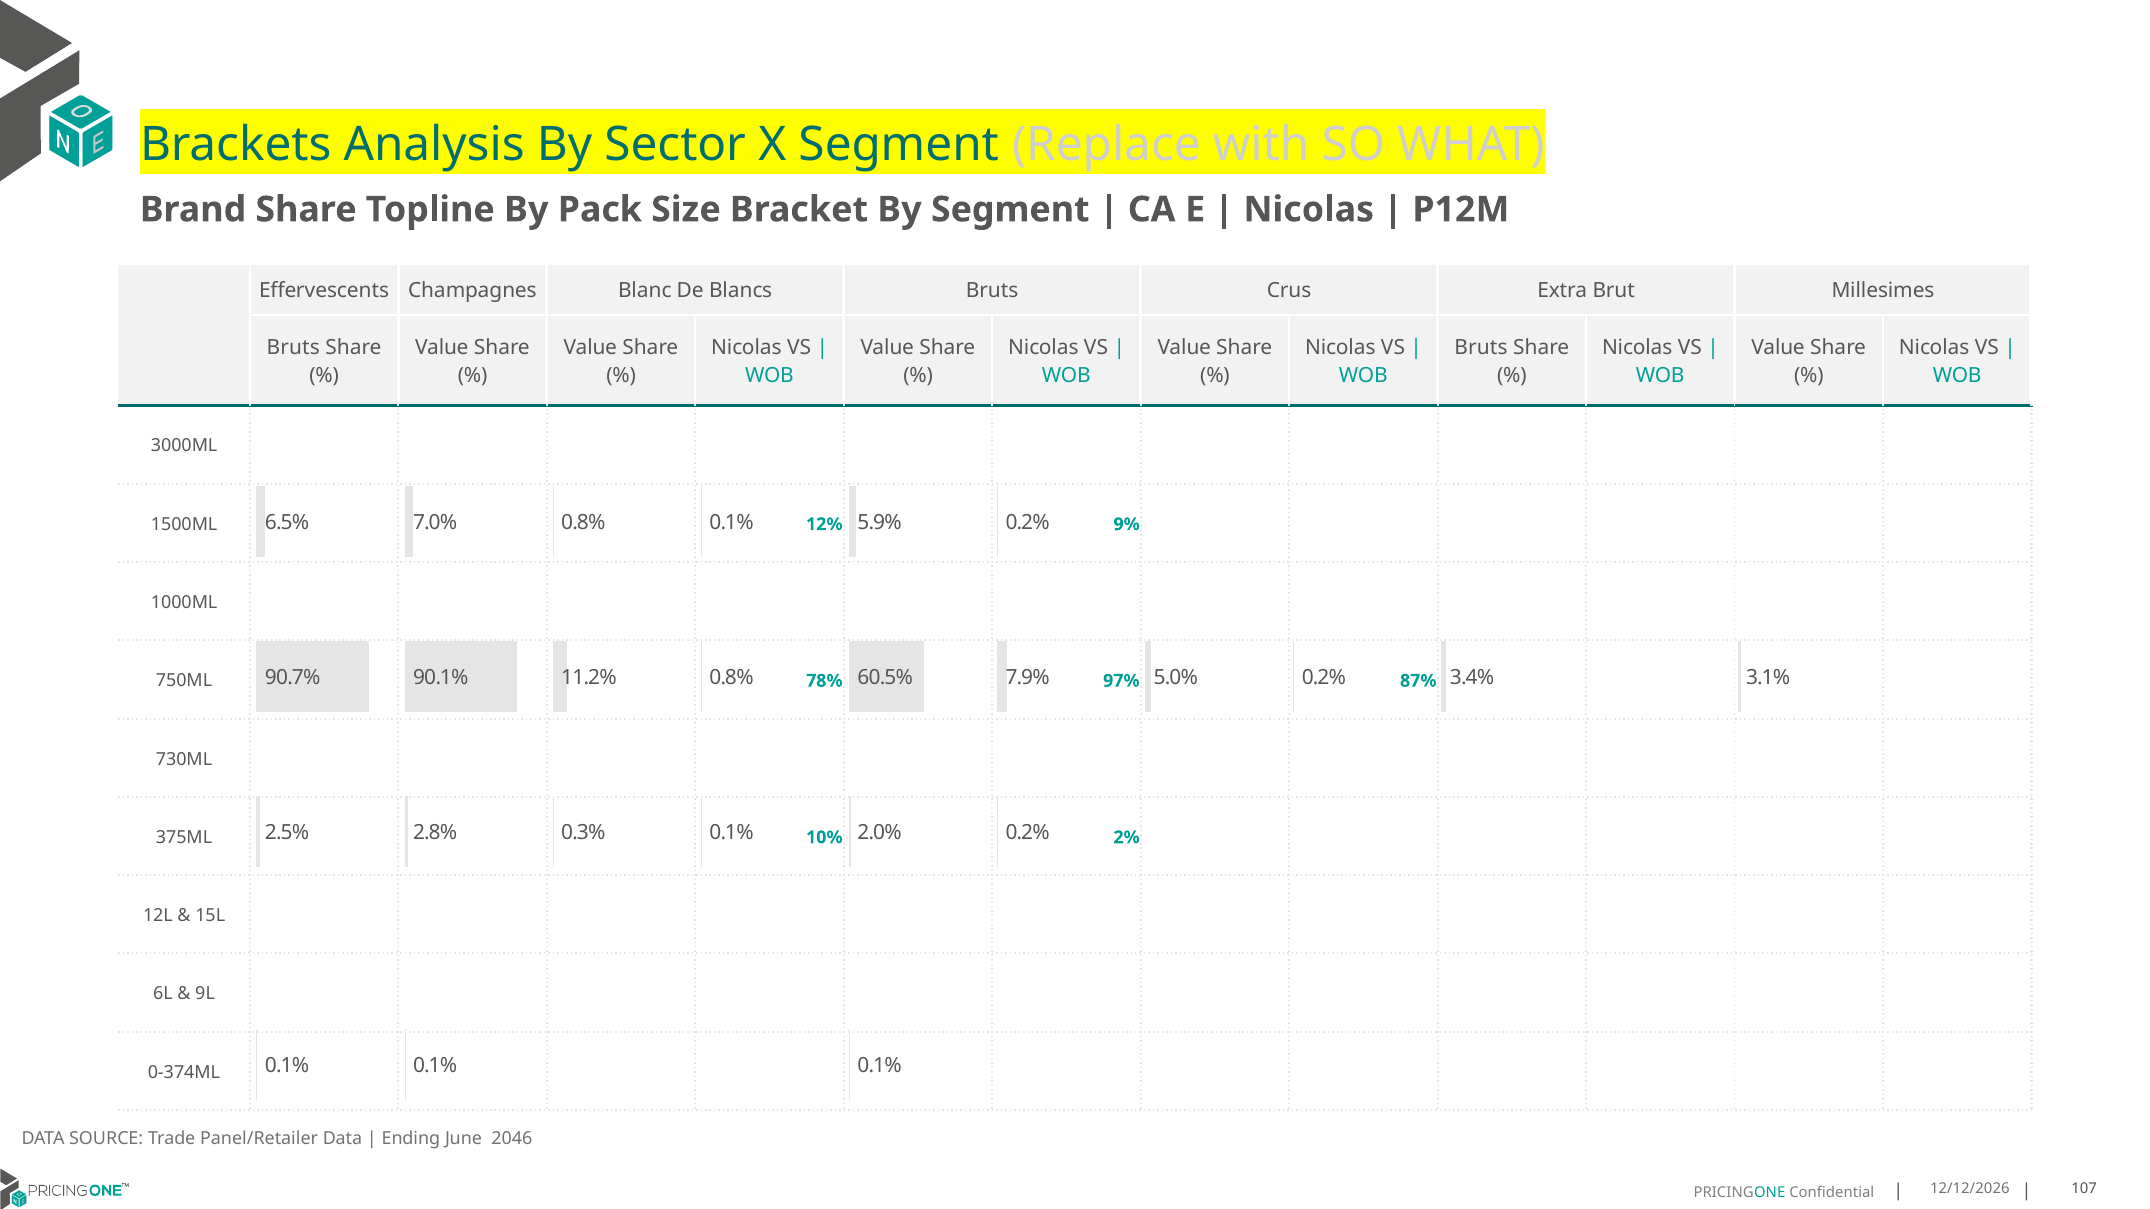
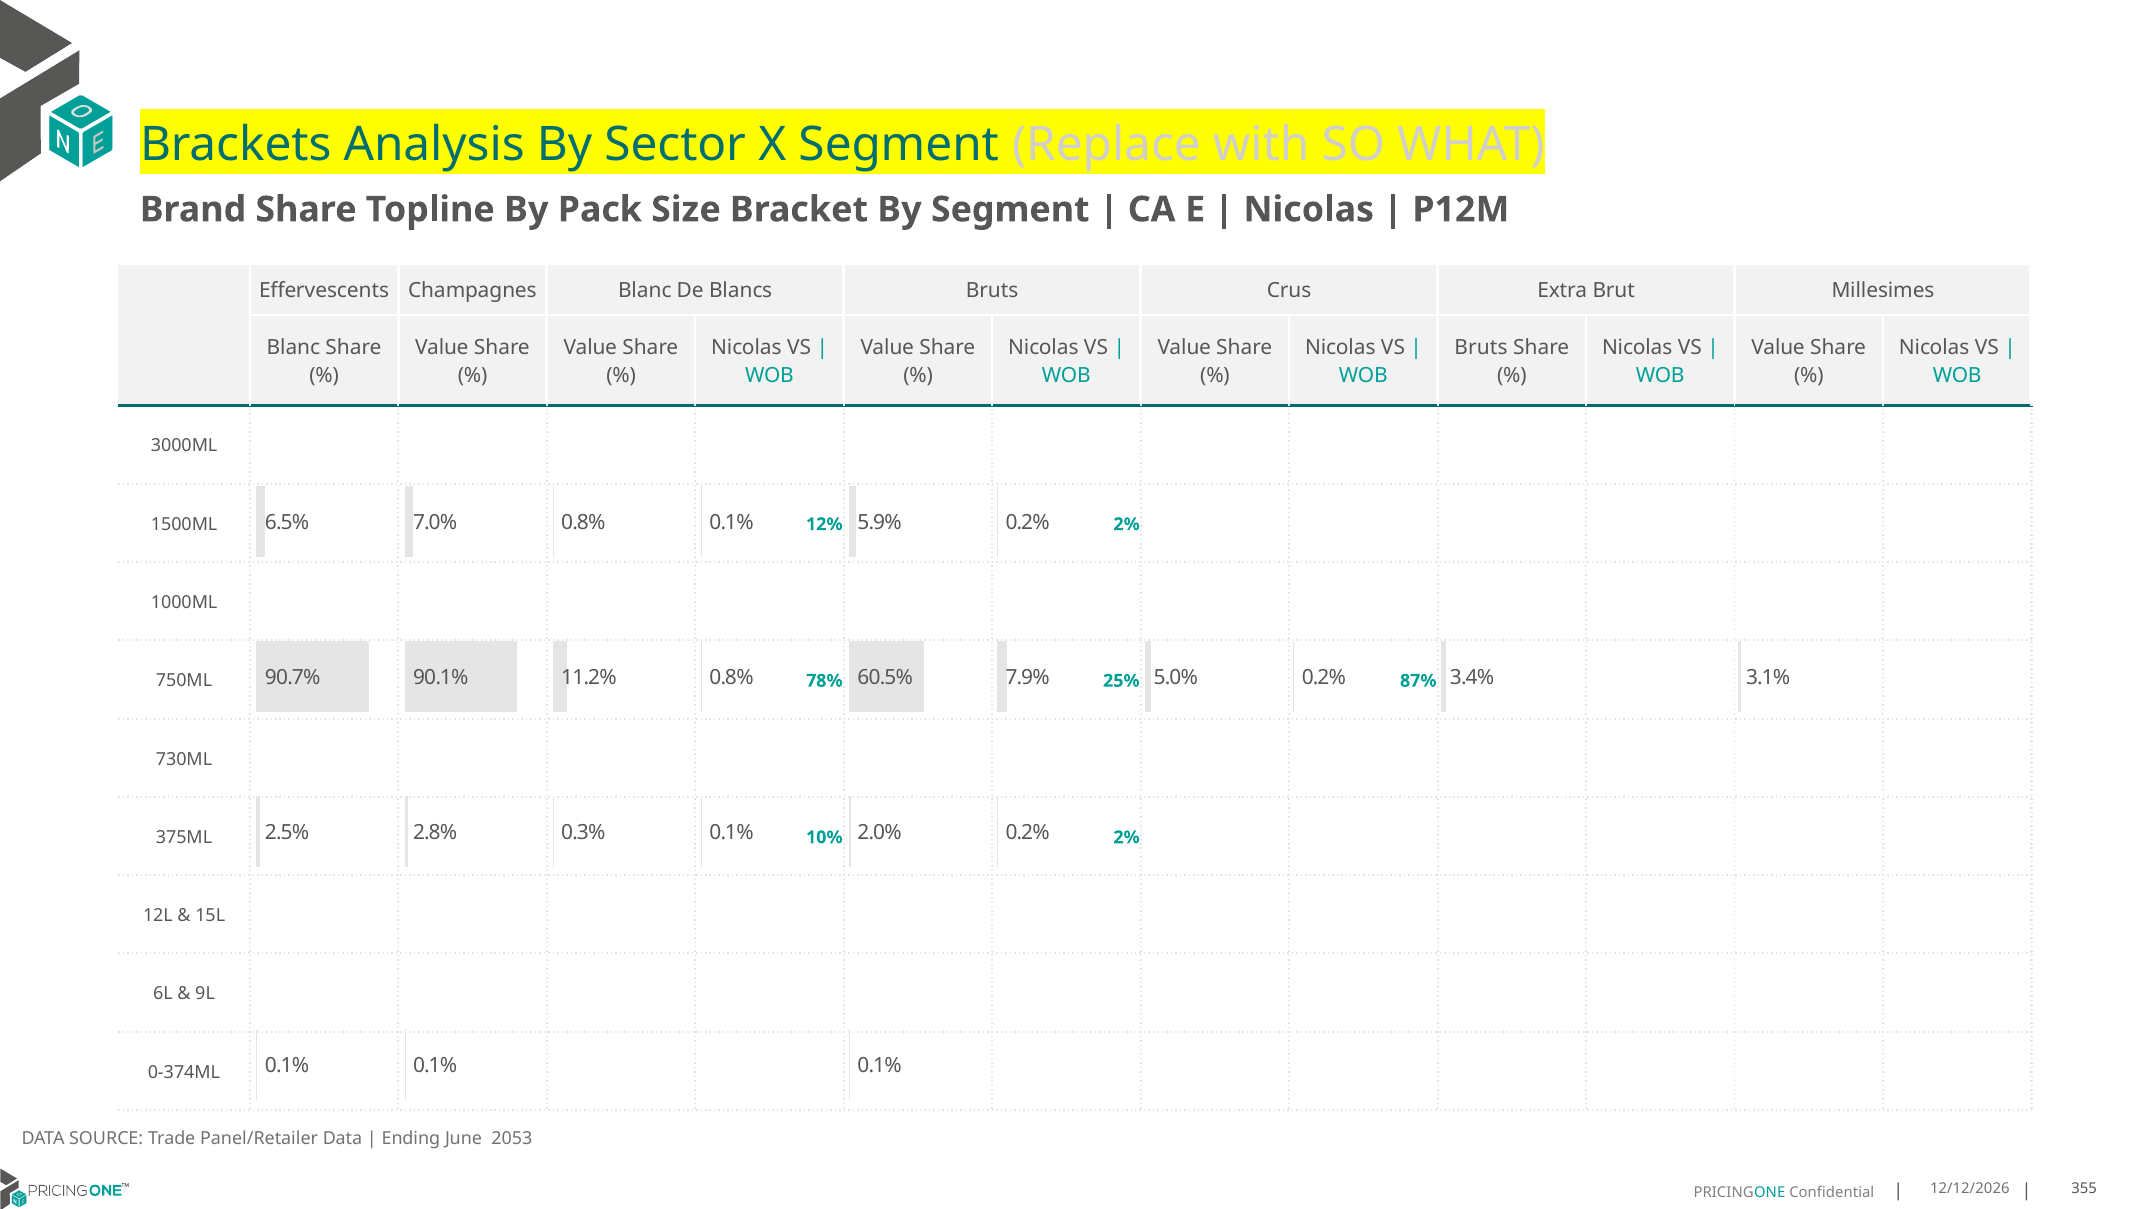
Bruts at (293, 347): Bruts -> Blanc
12% 9%: 9% -> 2%
97%: 97% -> 25%
2046: 2046 -> 2053
107: 107 -> 355
